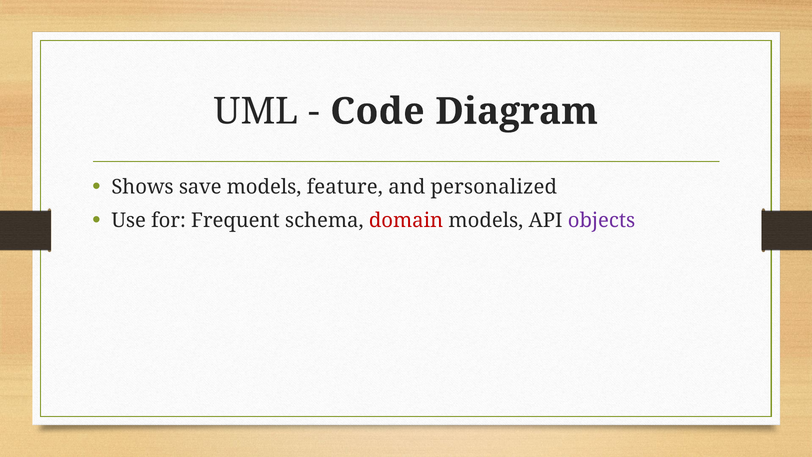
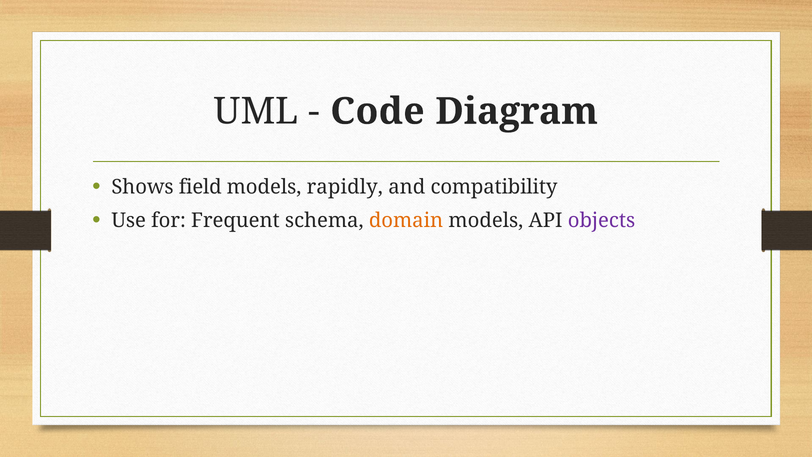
save: save -> field
feature: feature -> rapidly
personalized: personalized -> compatibility
domain colour: red -> orange
